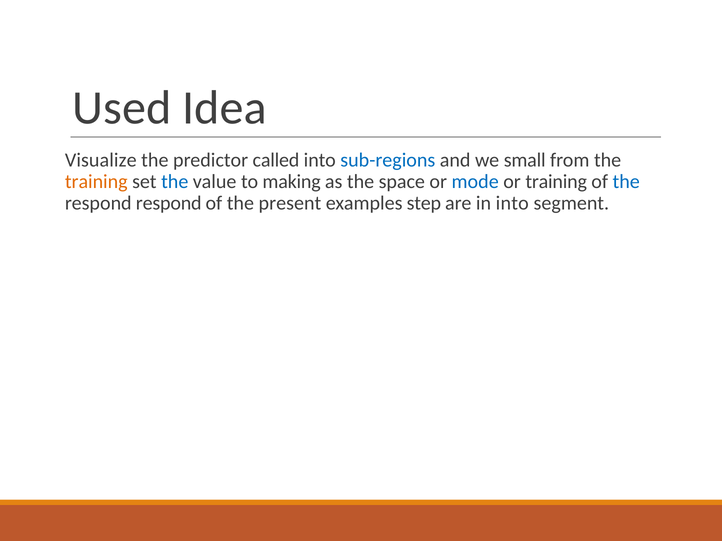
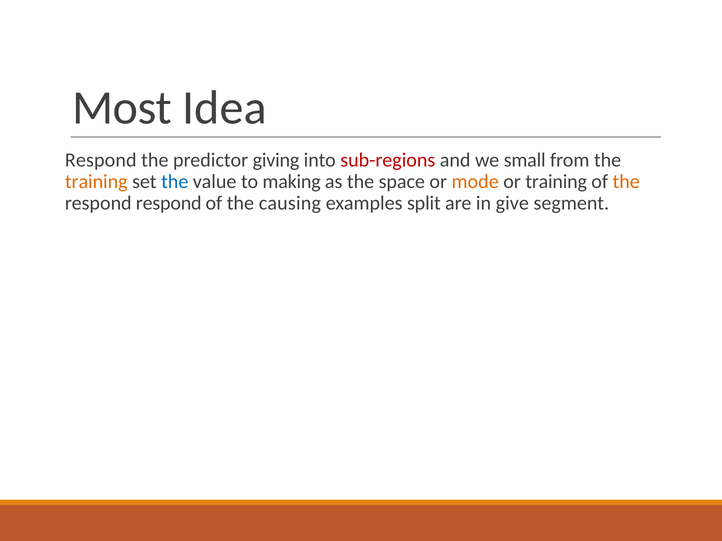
Used: Used -> Most
Visualize at (101, 160): Visualize -> Respond
called: called -> giving
sub-regions colour: blue -> red
mode colour: blue -> orange
the at (626, 182) colour: blue -> orange
present: present -> causing
step: step -> split
in into: into -> give
